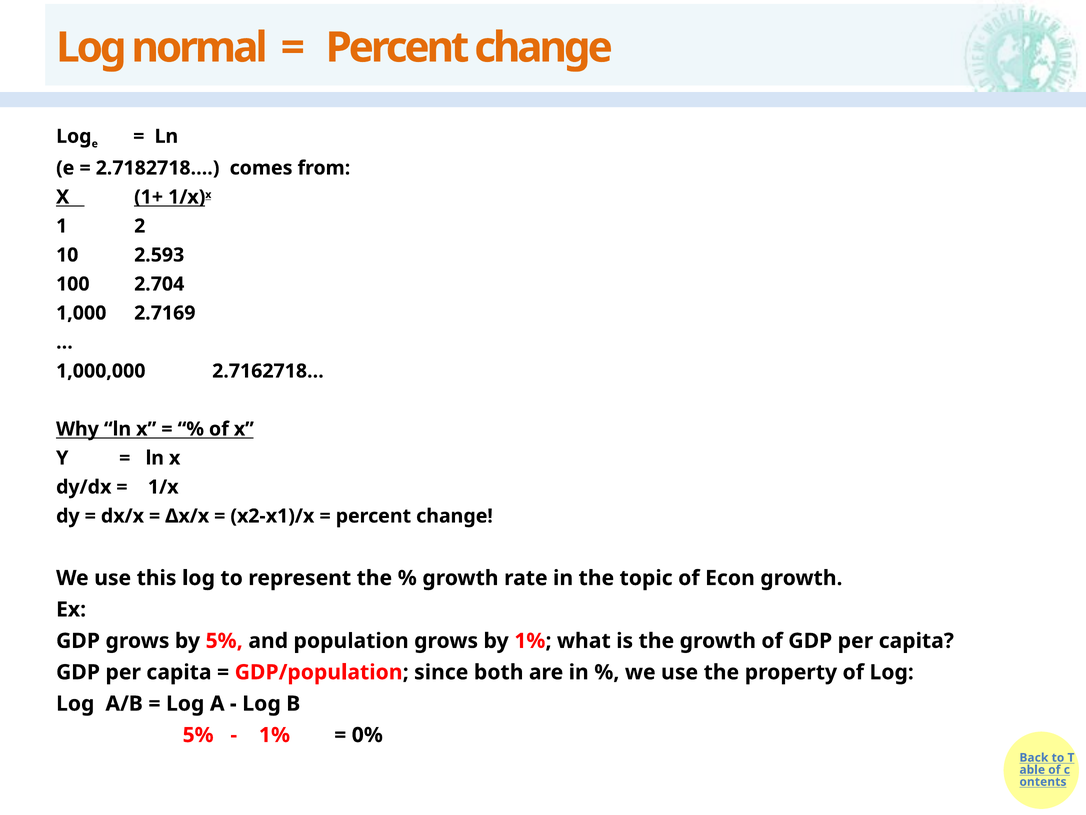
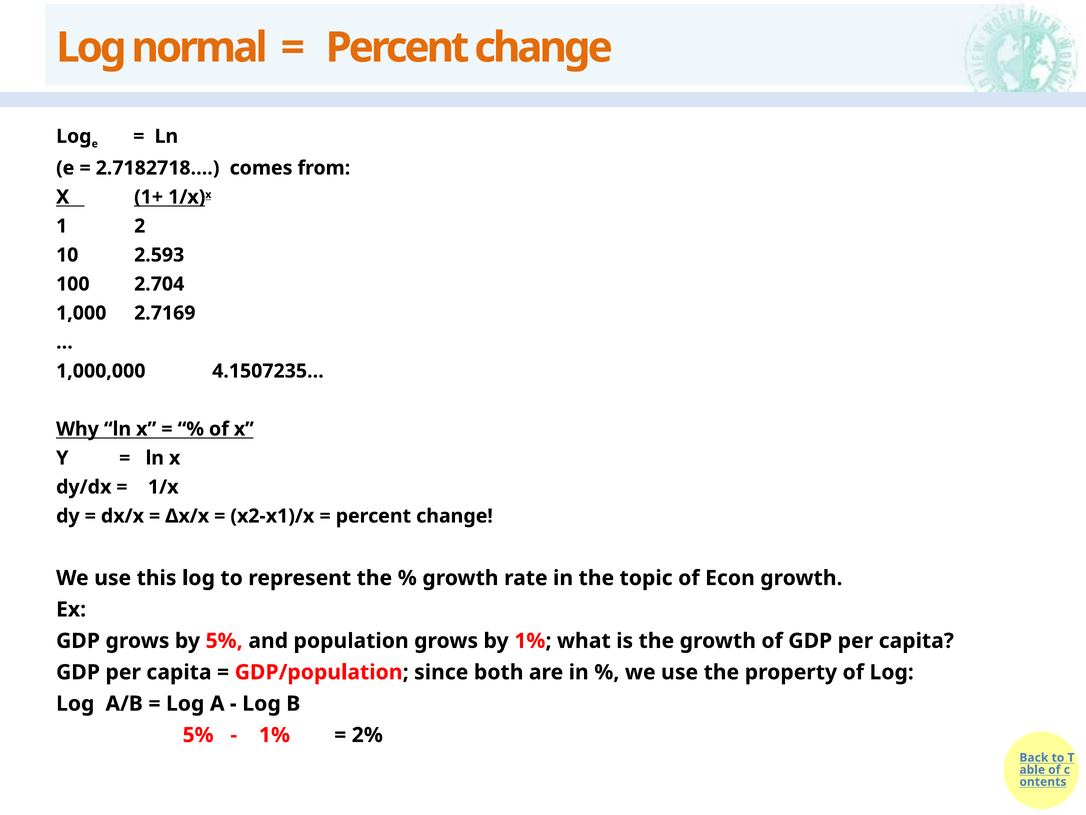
2.7162718…: 2.7162718… -> 4.1507235…
0%: 0% -> 2%
